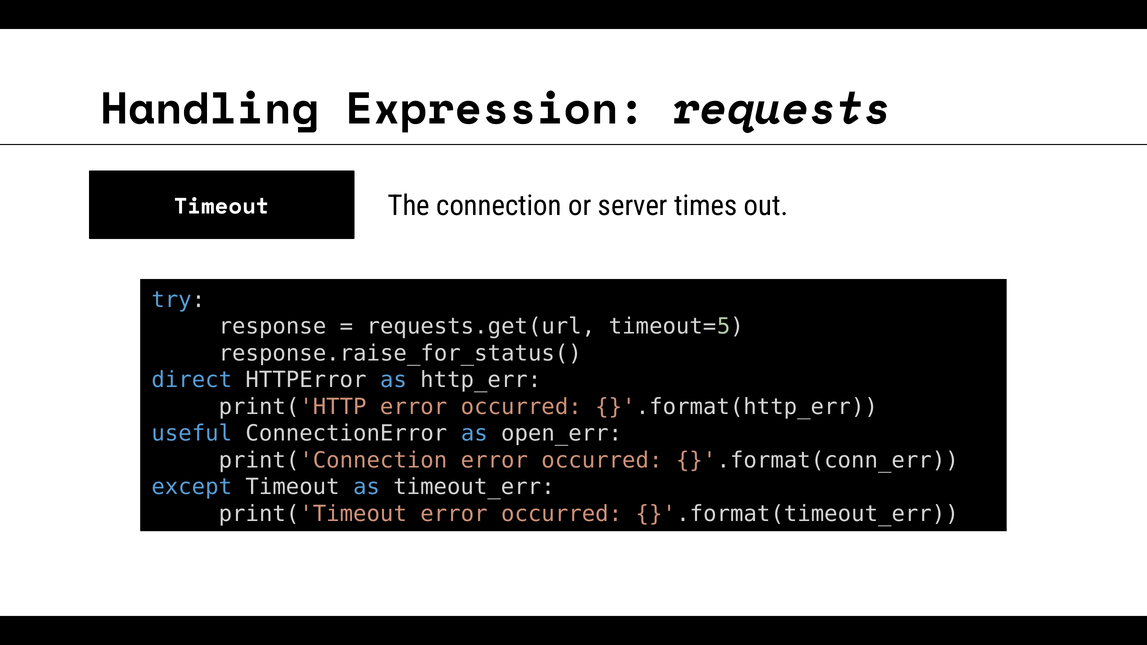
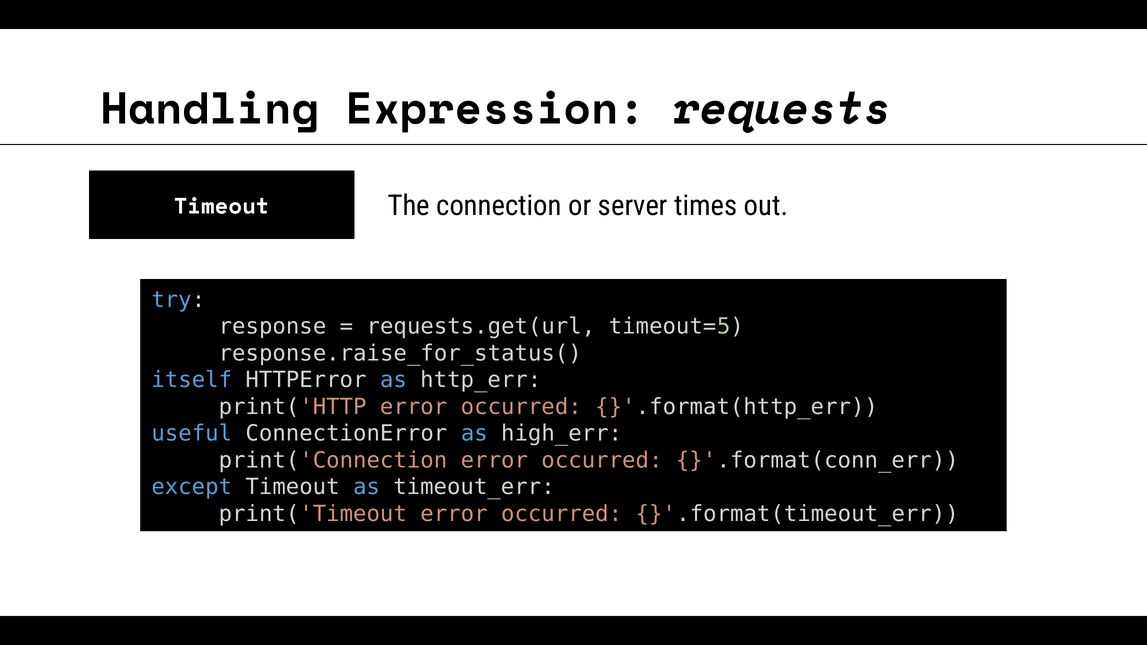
direct: direct -> itself
open_err: open_err -> high_err
